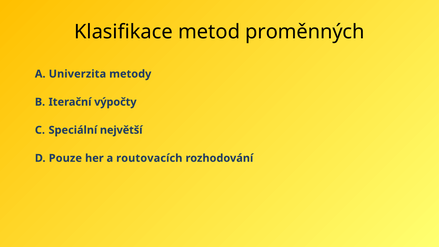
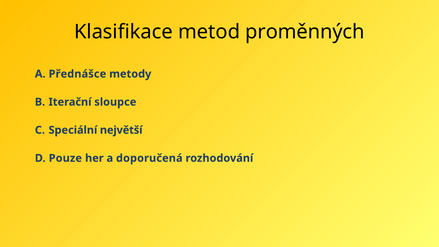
Univerzita: Univerzita -> Přednášce
výpočty: výpočty -> sloupce
routovacích: routovacích -> doporučená
